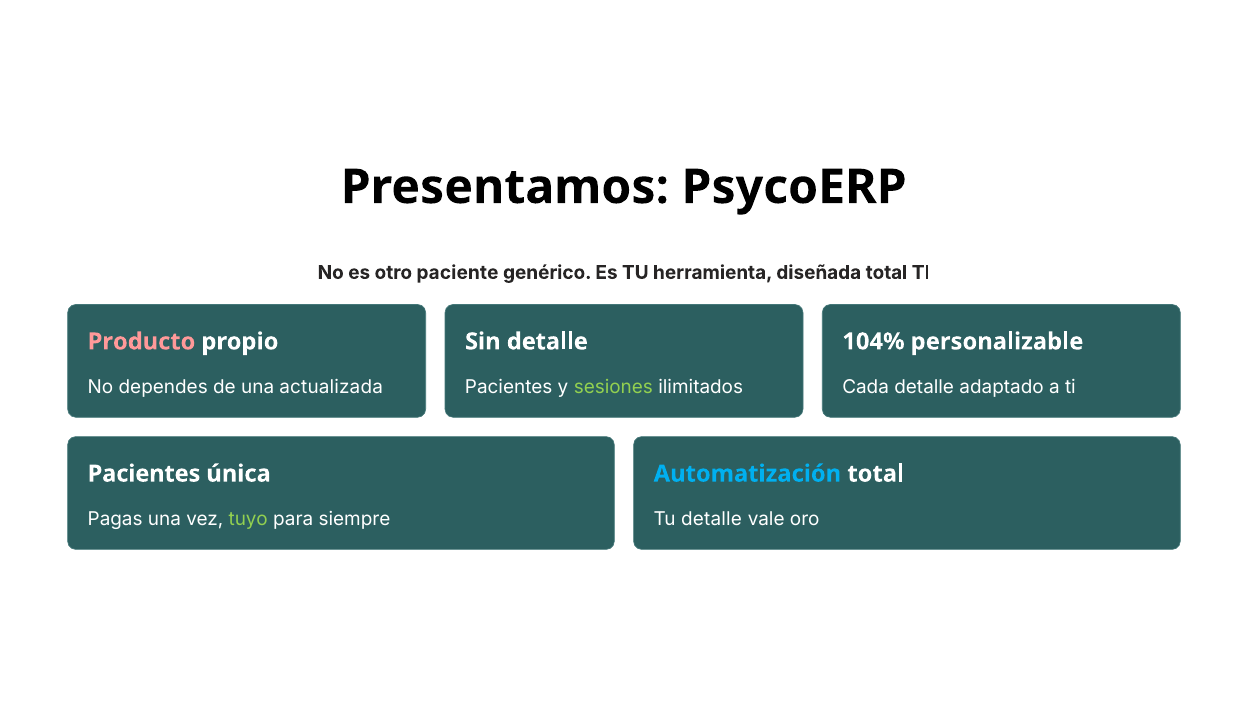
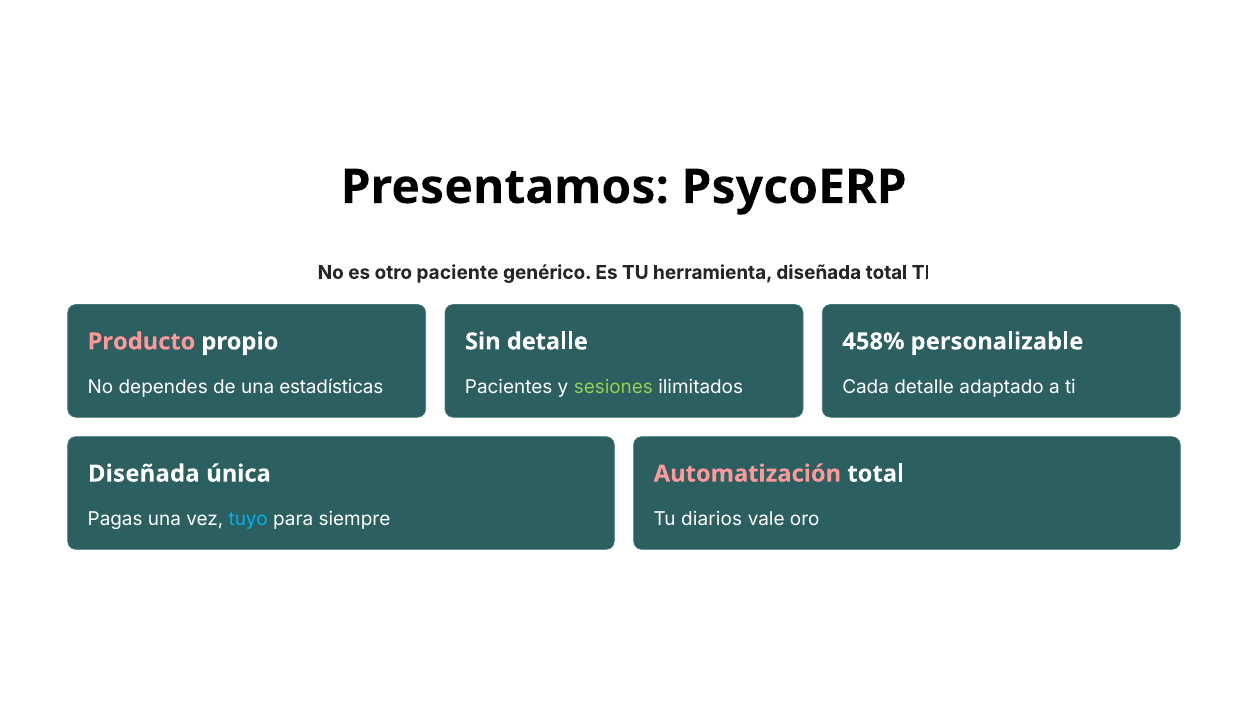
104%: 104% -> 458%
actualizada: actualizada -> estadísticas
Pacientes at (144, 474): Pacientes -> Diseñada
Automatización colour: light blue -> pink
tuyo colour: light green -> light blue
Tu detalle: detalle -> diarios
